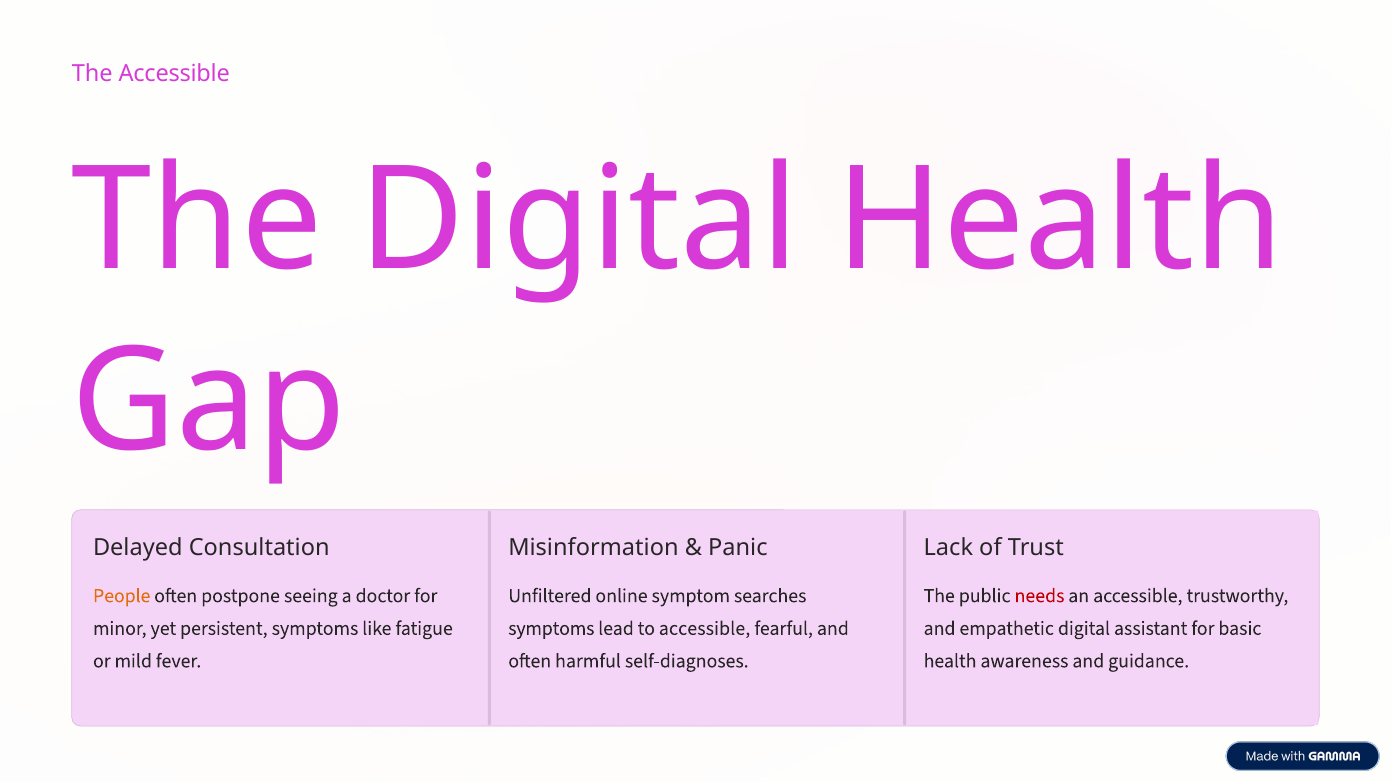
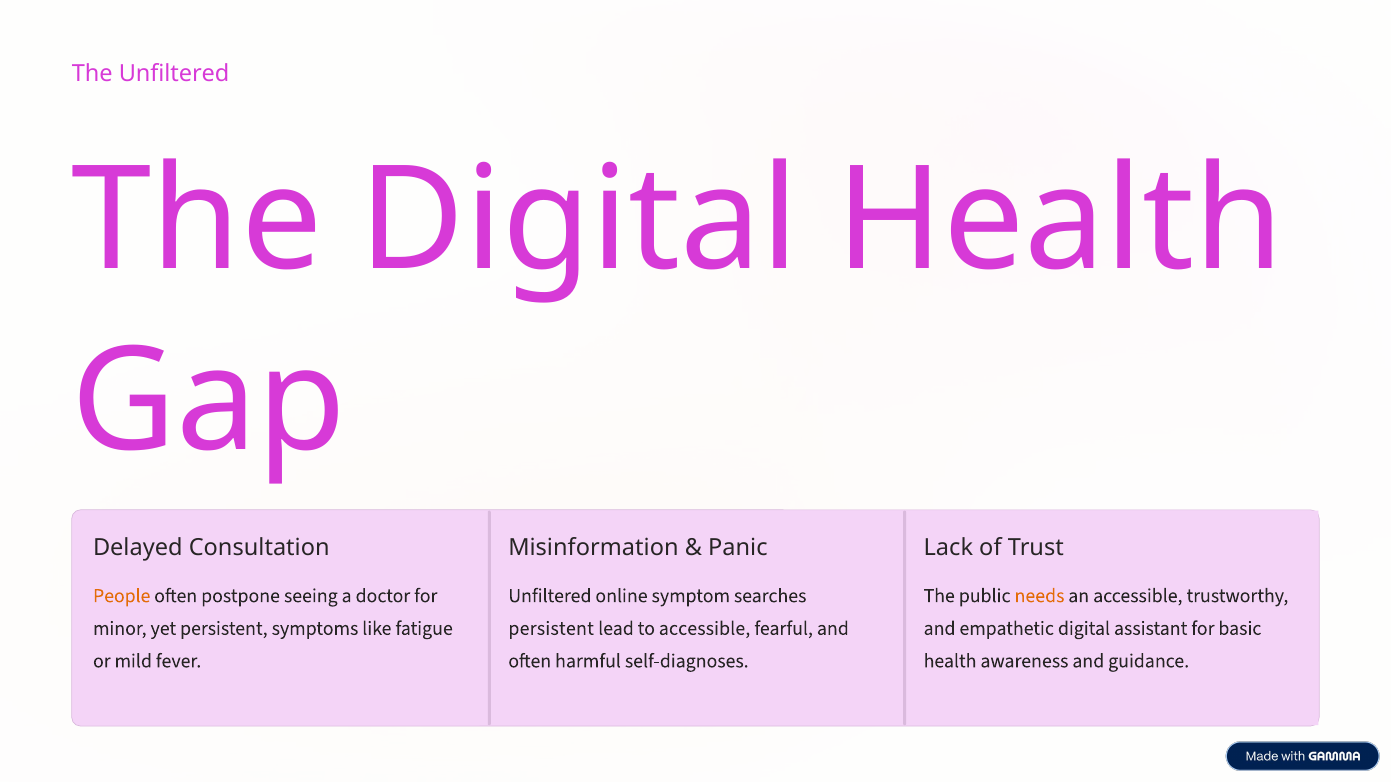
The Accessible: Accessible -> Unfiltered
needs colour: red -> orange
symptoms at (551, 629): symptoms -> persistent
